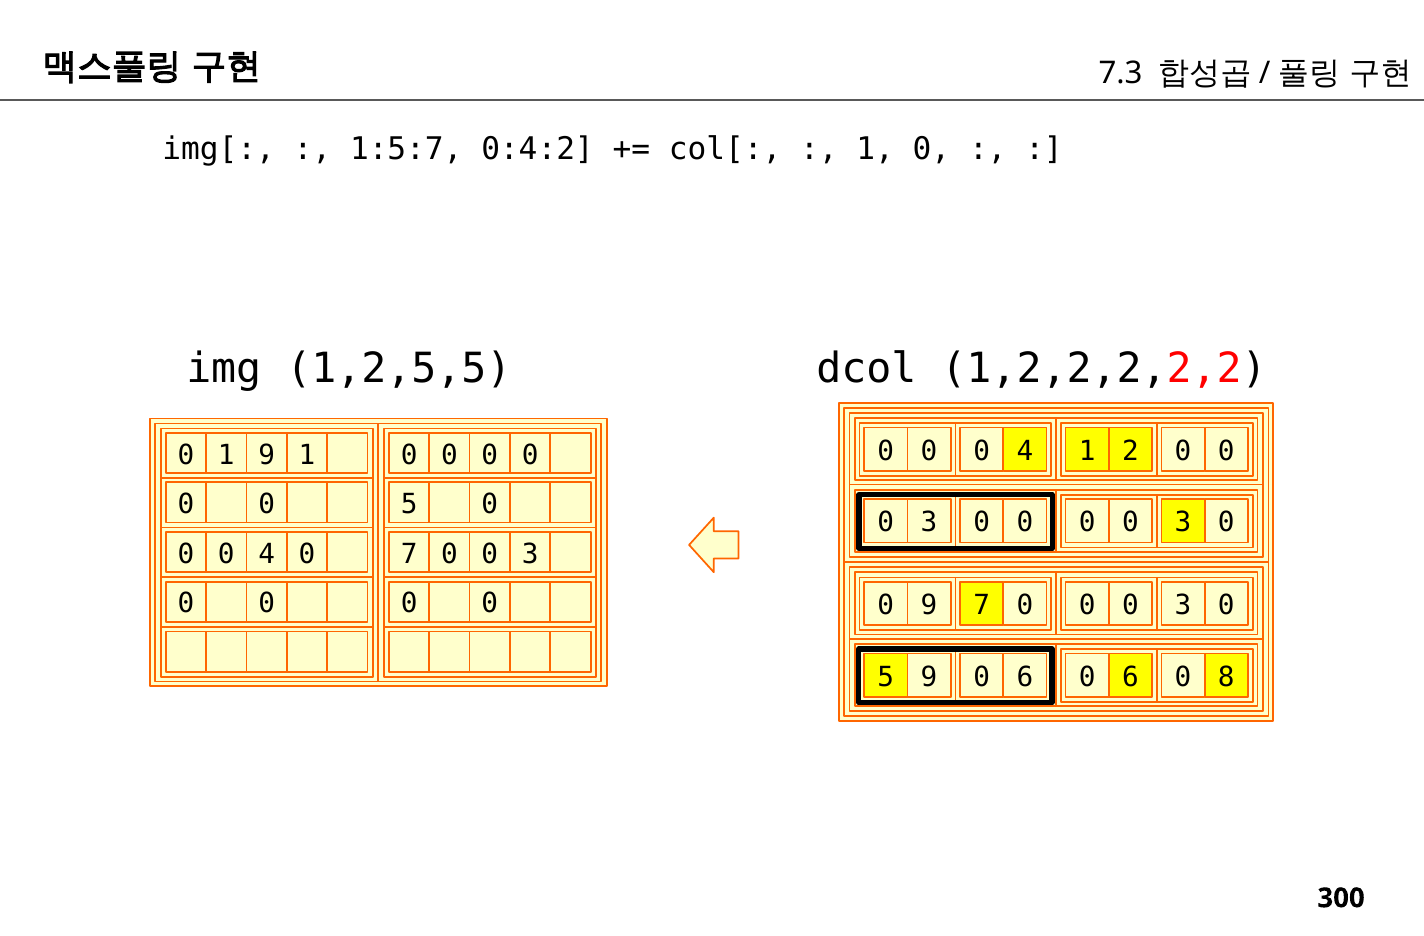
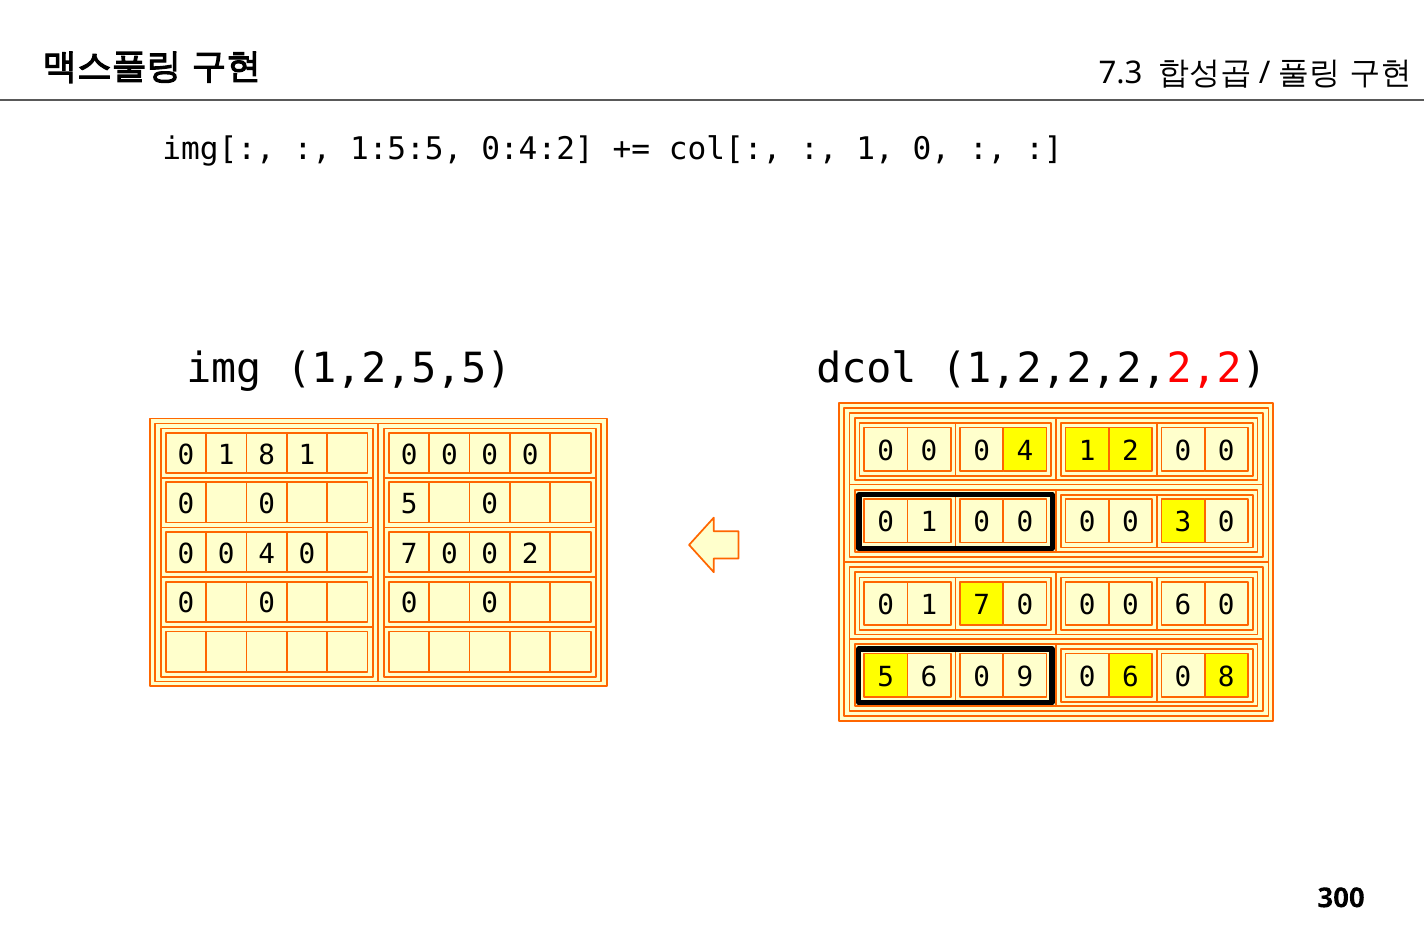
1:5:7: 1:5:7 -> 1:5:5
1 9: 9 -> 8
3 at (929, 522): 3 -> 1
7 0 0 3: 3 -> 2
9 at (929, 605): 9 -> 1
3 at (1183, 605): 3 -> 6
5 9: 9 -> 6
6 at (1025, 677): 6 -> 9
